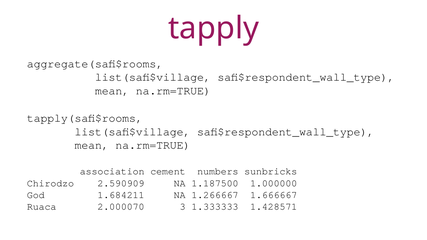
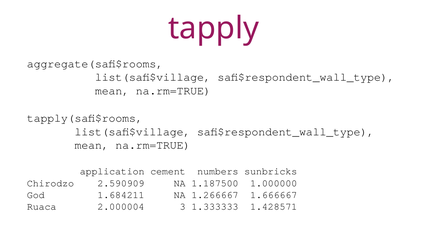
association: association -> application
2.000070: 2.000070 -> 2.000004
